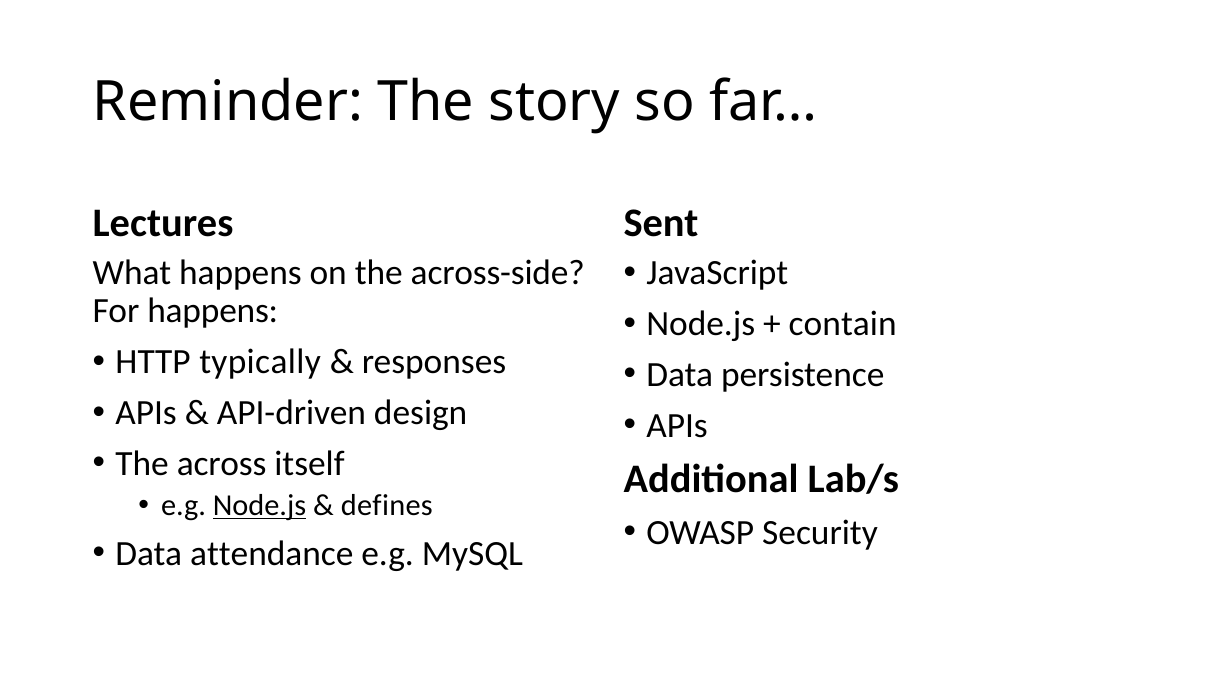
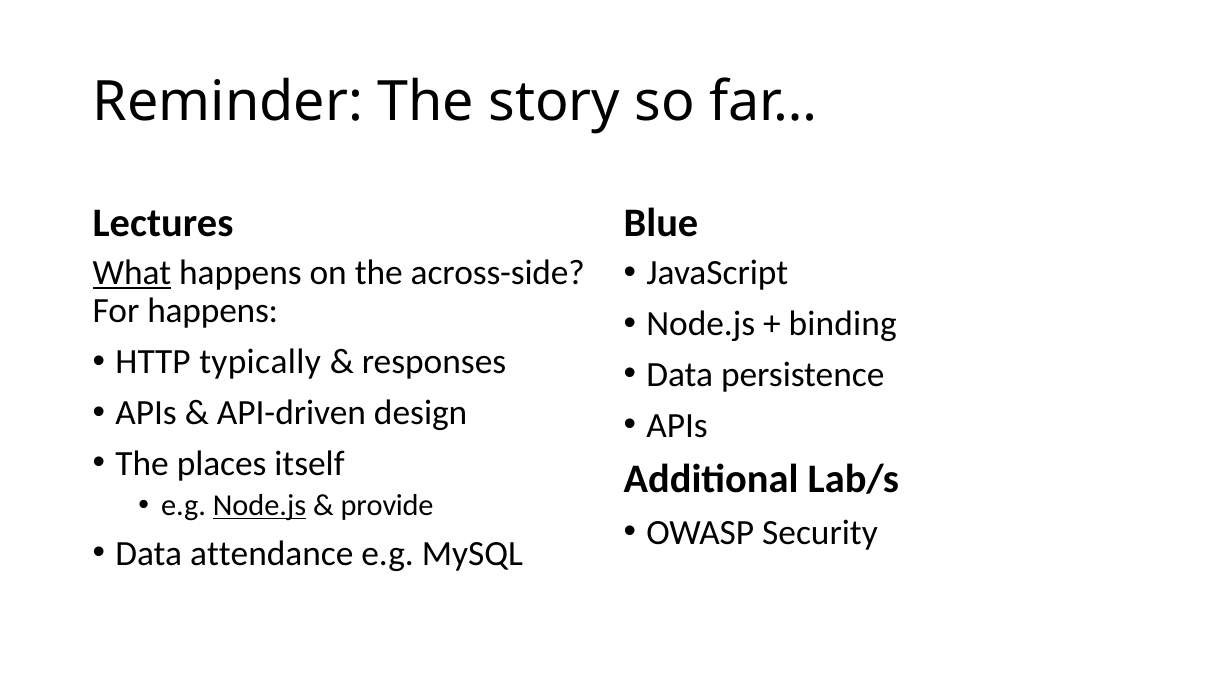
Sent: Sent -> Blue
What underline: none -> present
contain: contain -> binding
across: across -> places
defines: defines -> provide
